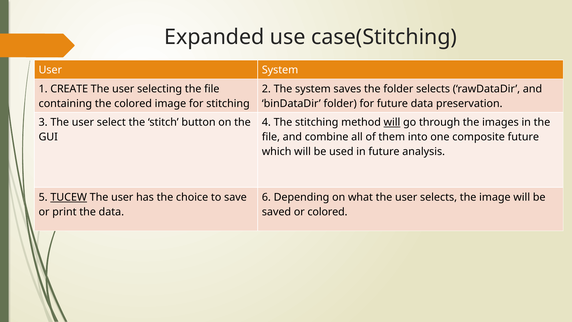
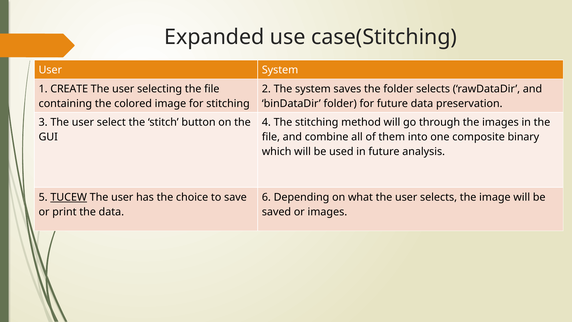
will at (392, 122) underline: present -> none
composite future: future -> binary
or colored: colored -> images
